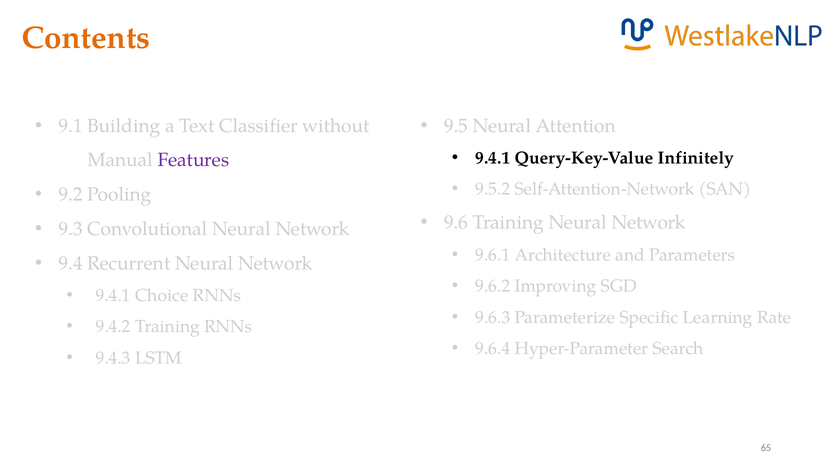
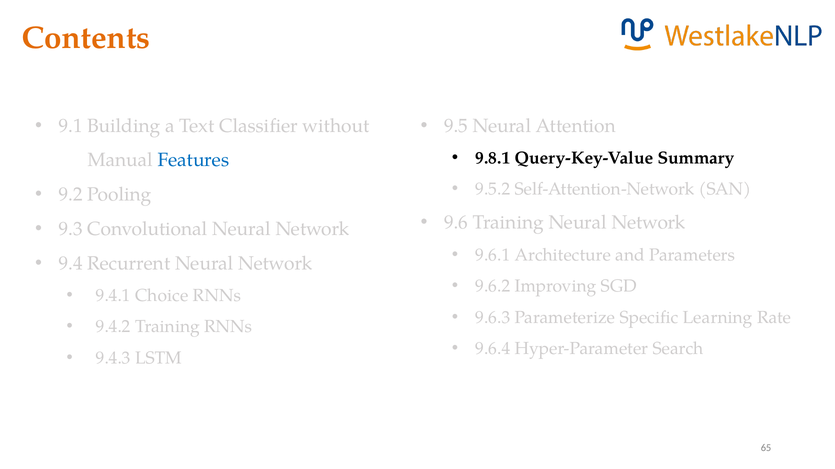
9.4.1 at (493, 158): 9.4.1 -> 9.8.1
Infinitely: Infinitely -> Summary
Features colour: purple -> blue
